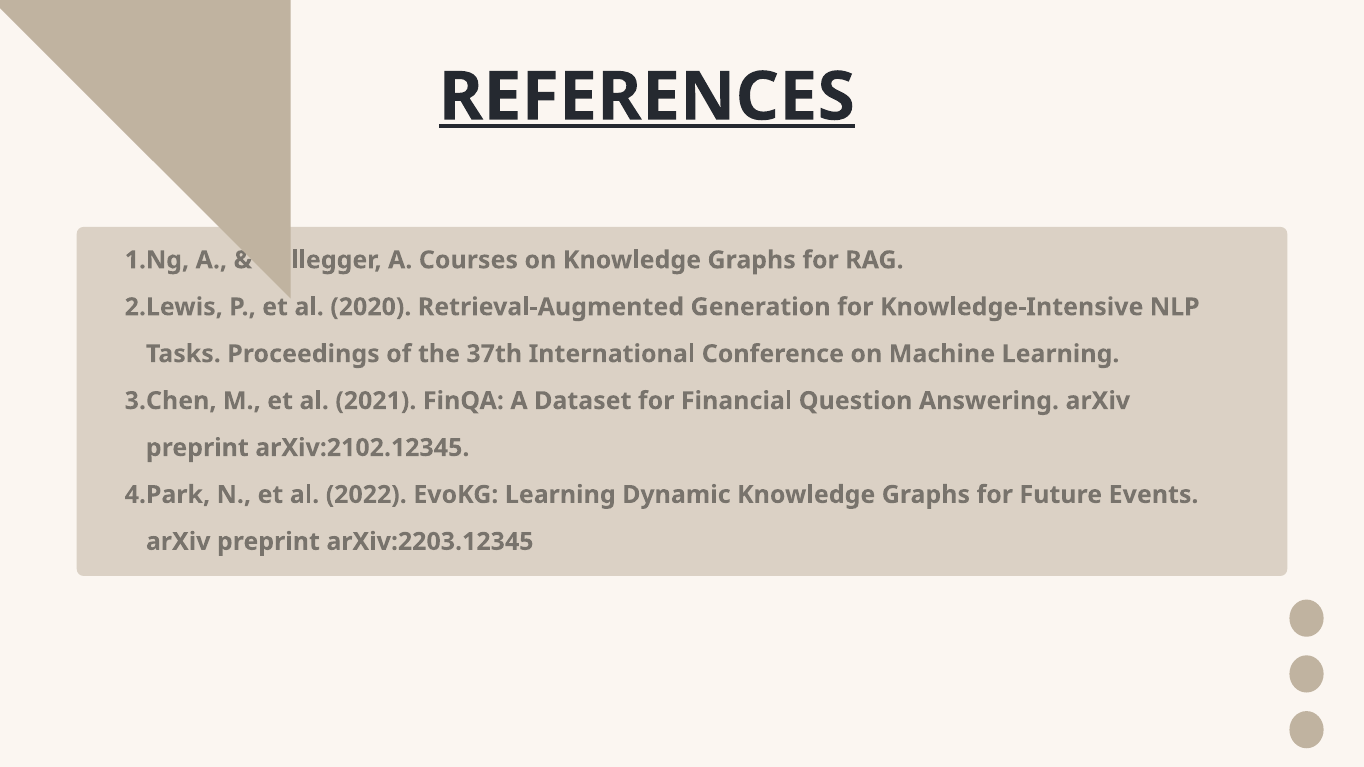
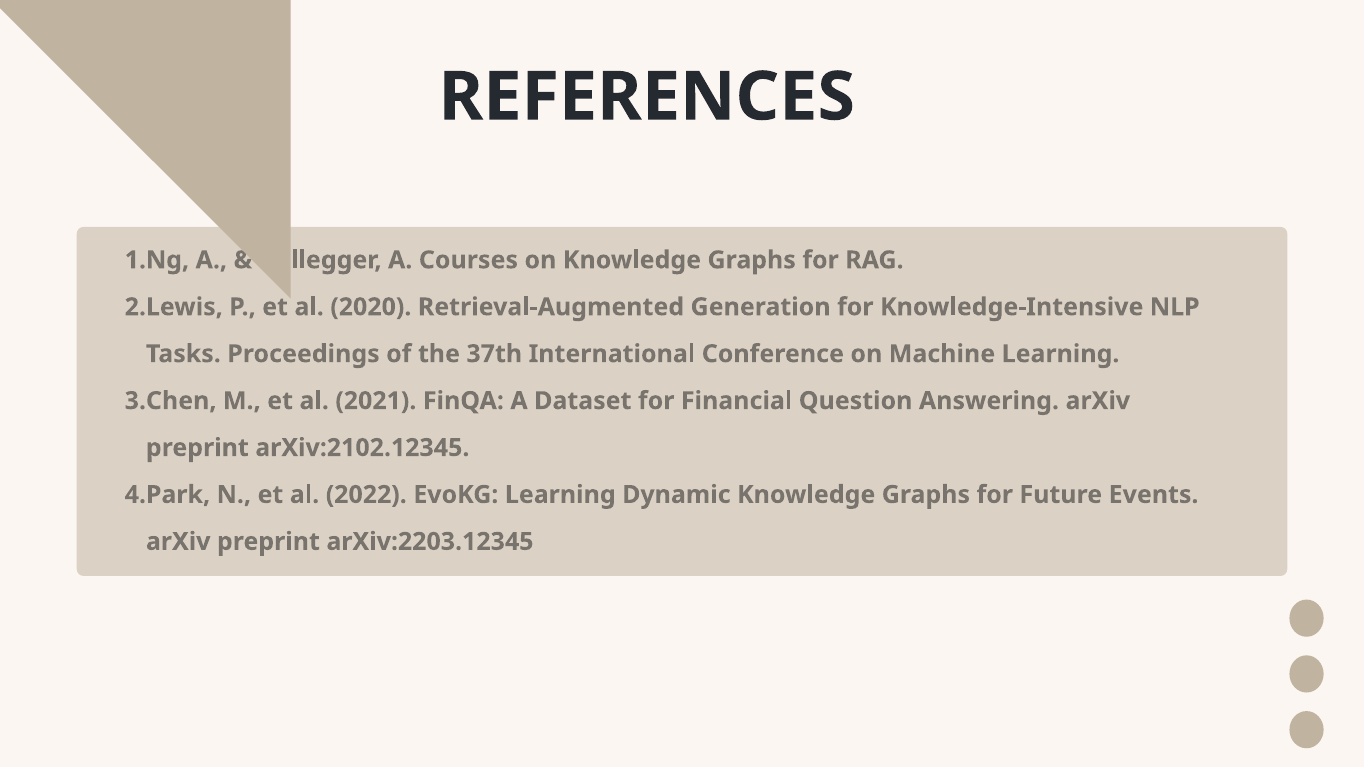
REFERENCES underline: present -> none
